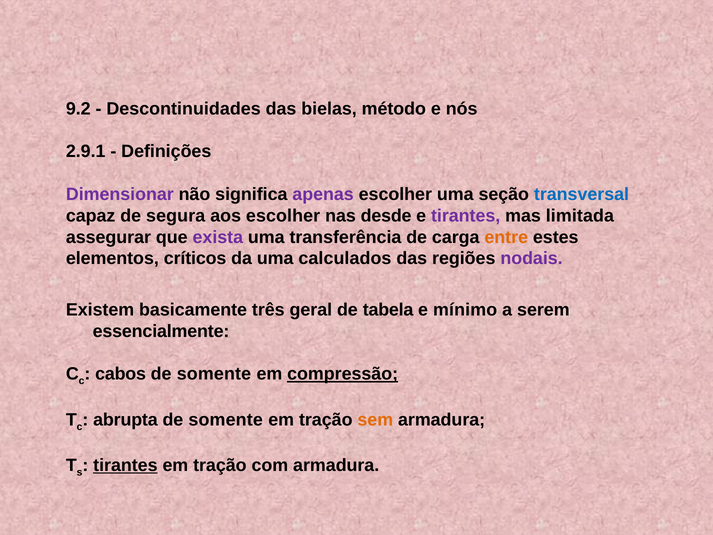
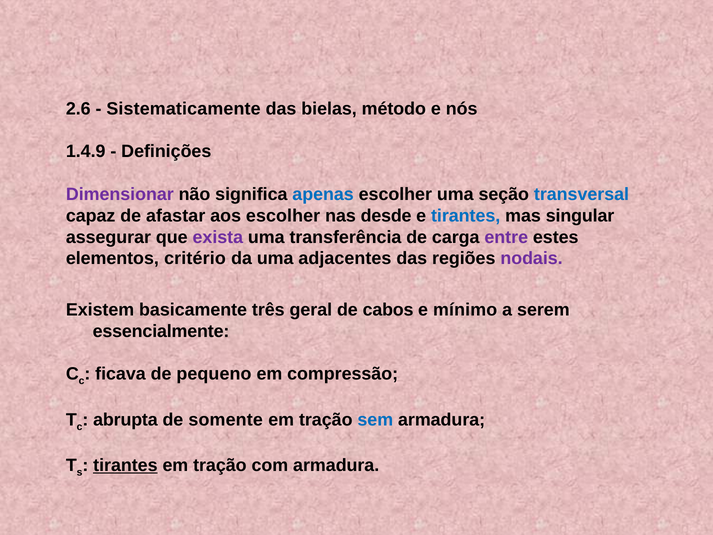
9.2: 9.2 -> 2.6
Descontinuidades: Descontinuidades -> Sistematicamente
2.9.1: 2.9.1 -> 1.4.9
apenas colour: purple -> blue
segura: segura -> afastar
tirantes at (466, 216) colour: purple -> blue
limitada: limitada -> singular
entre colour: orange -> purple
críticos: críticos -> critério
calculados: calculados -> adjacentes
tabela: tabela -> cabos
cabos: cabos -> ficava
somente at (214, 374): somente -> pequeno
compressão underline: present -> none
sem colour: orange -> blue
